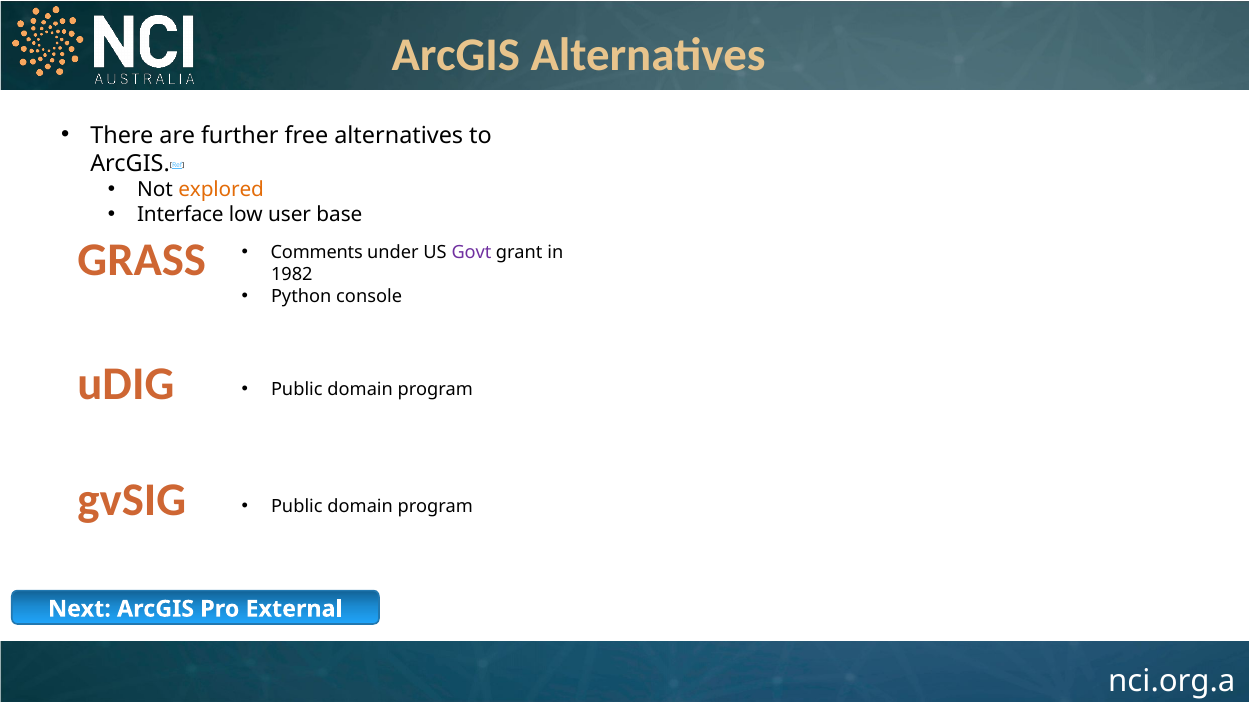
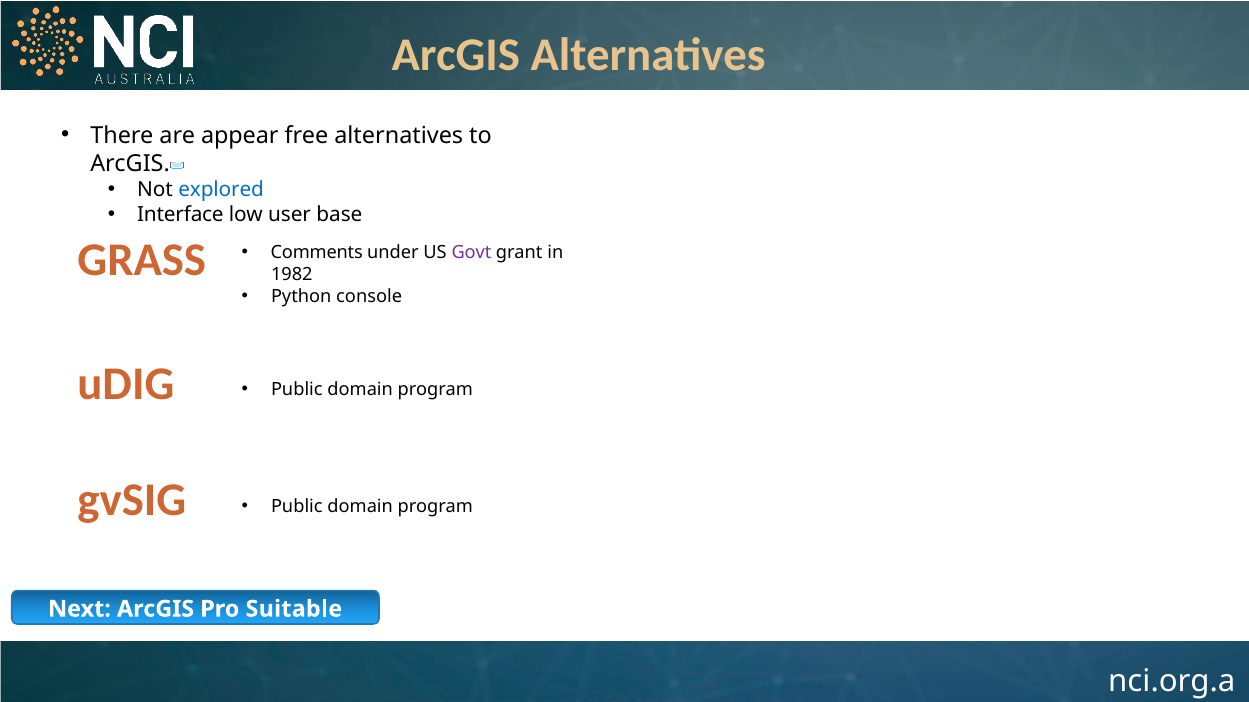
further: further -> appear
explored colour: orange -> blue
External: External -> Suitable
